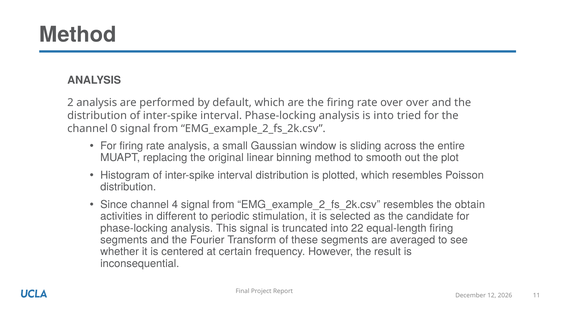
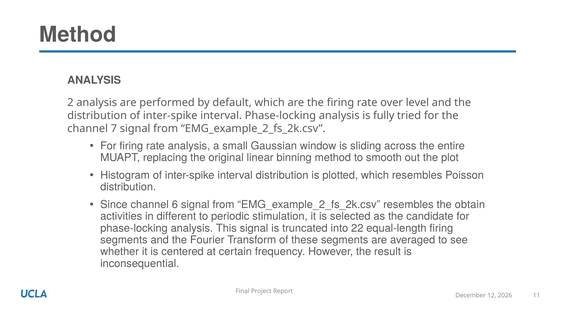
over over: over -> level
is into: into -> fully
0: 0 -> 7
4: 4 -> 6
